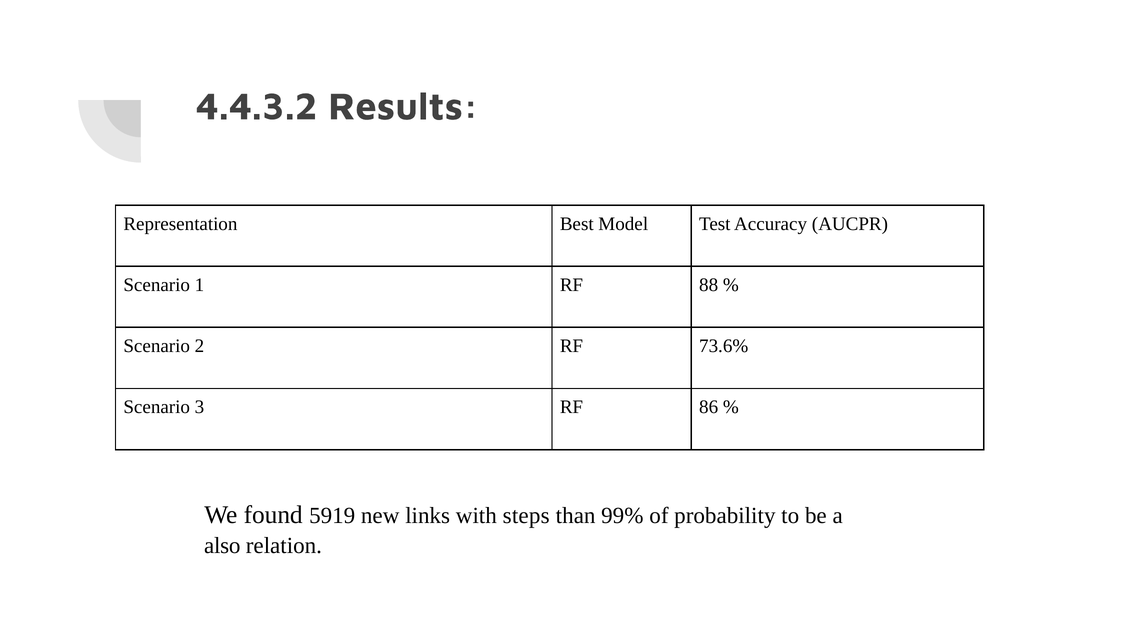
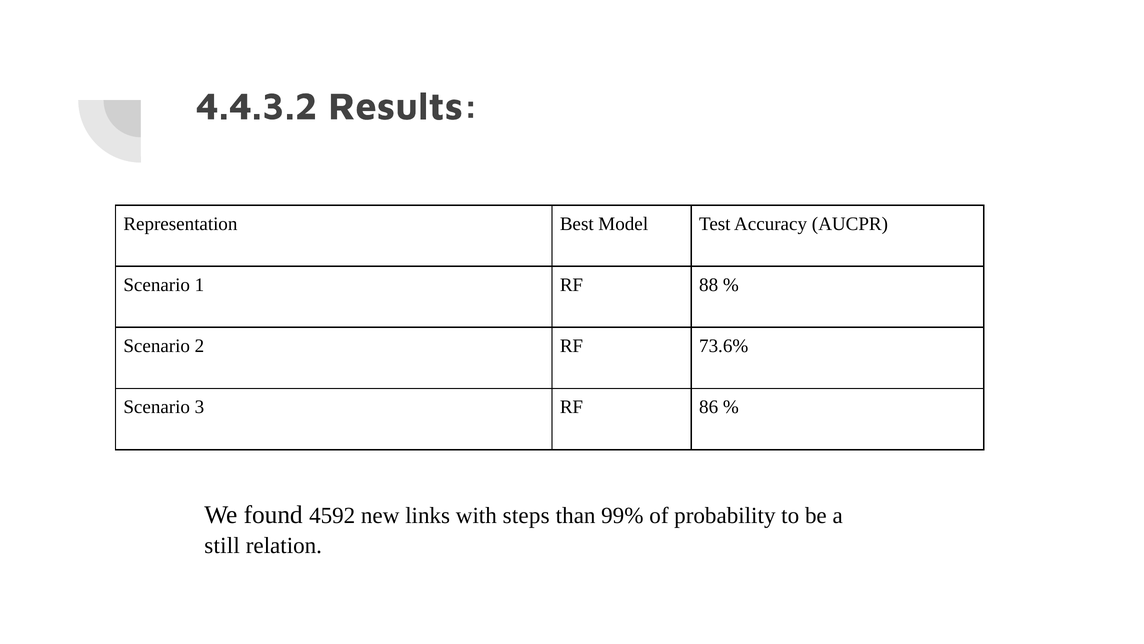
5919: 5919 -> 4592
also: also -> still
